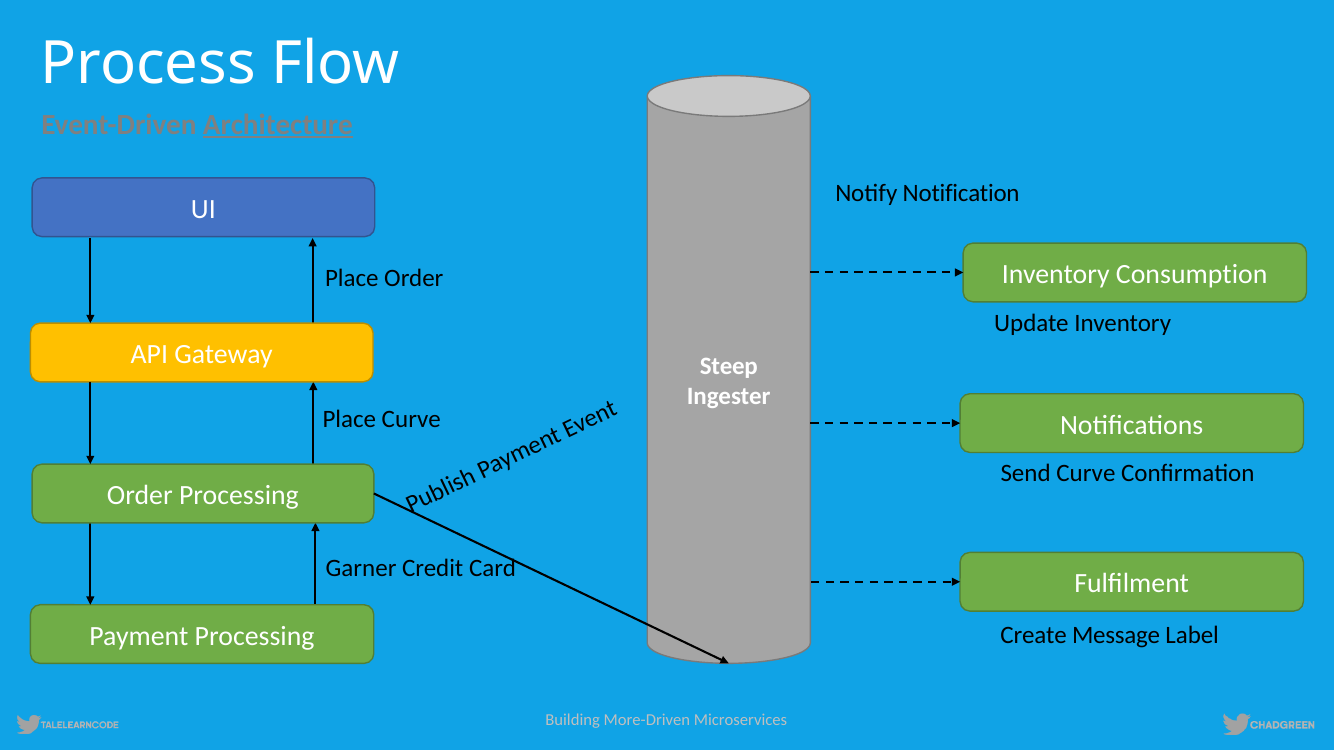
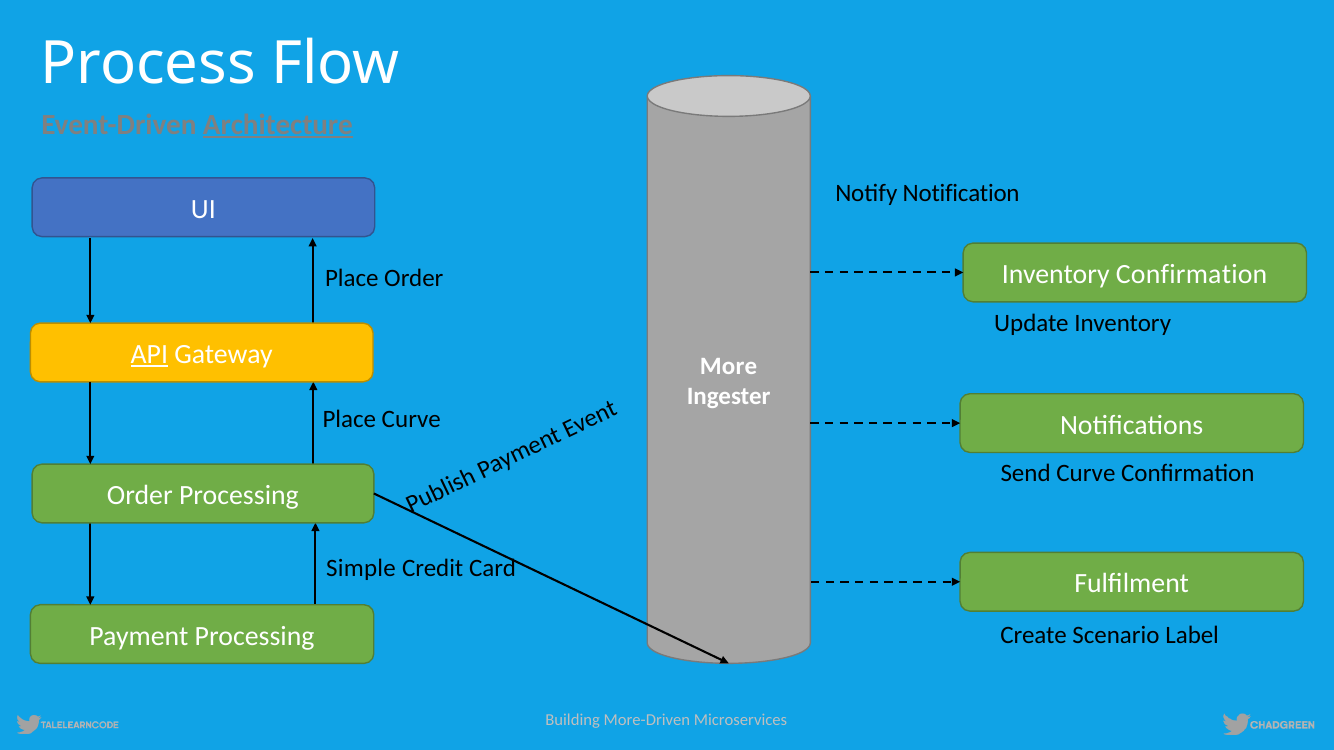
Inventory Consumption: Consumption -> Confirmation
API underline: none -> present
Steep: Steep -> More
Garner: Garner -> Simple
Message: Message -> Scenario
